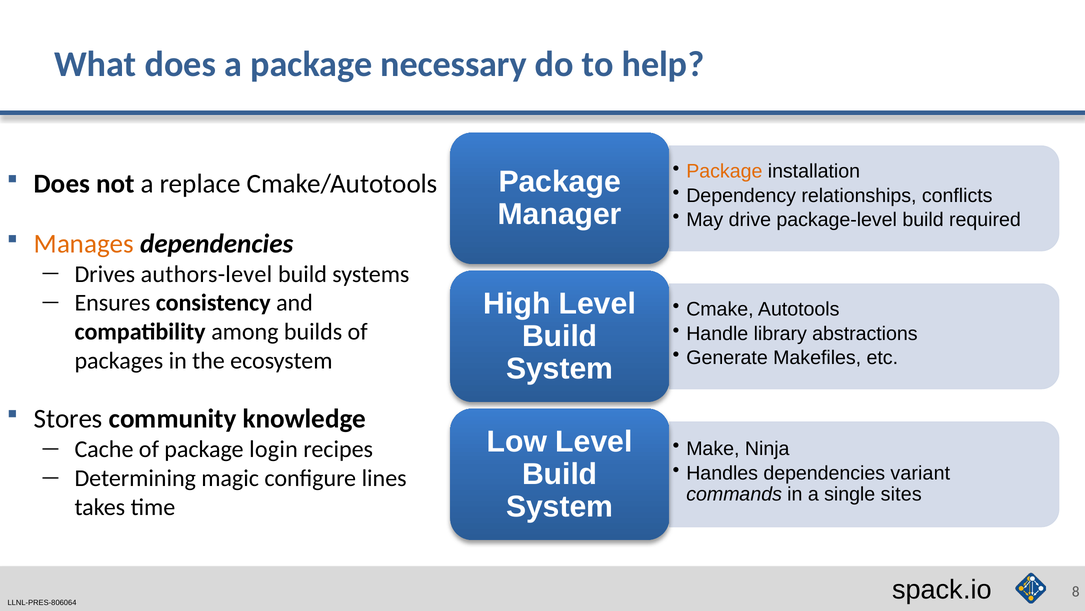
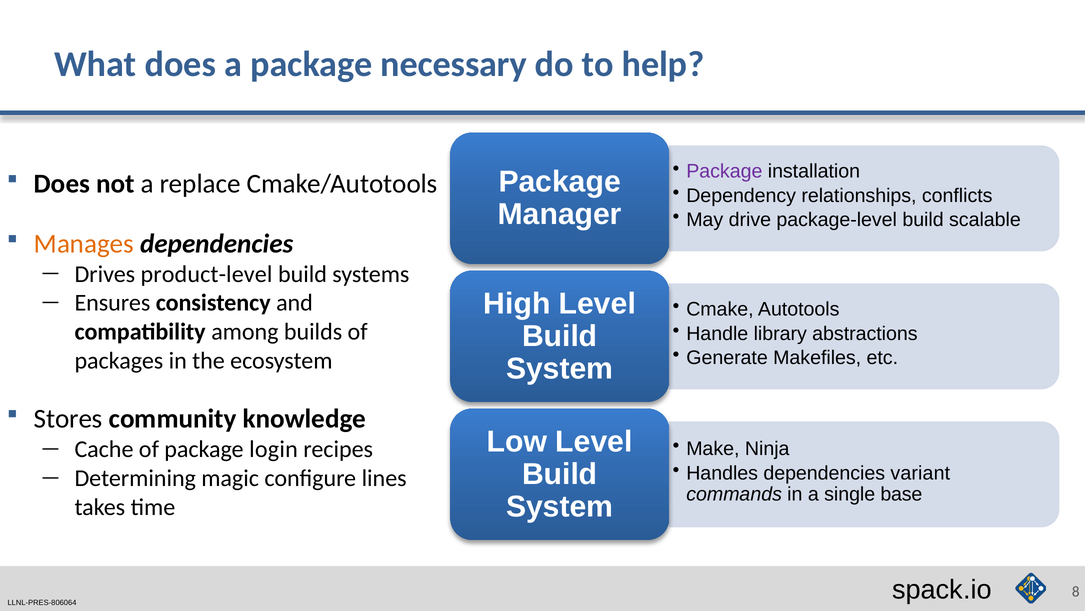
Package at (724, 171) colour: orange -> purple
required: required -> scalable
authors-level: authors-level -> product-level
sites: sites -> base
